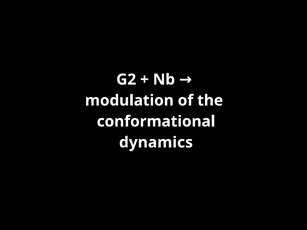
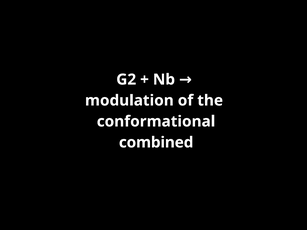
dynamics: dynamics -> combined
